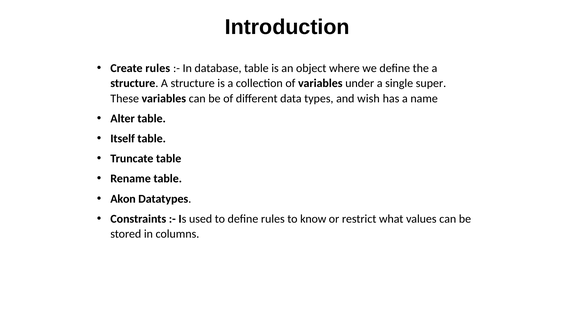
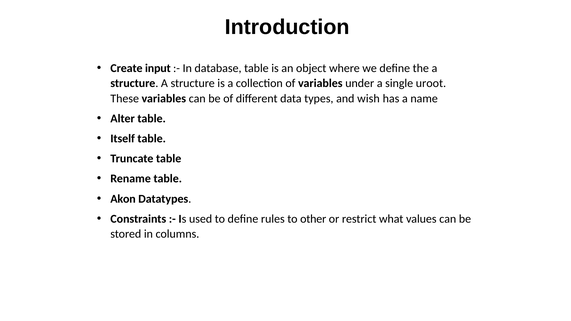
Create rules: rules -> input
super: super -> uroot
know: know -> other
